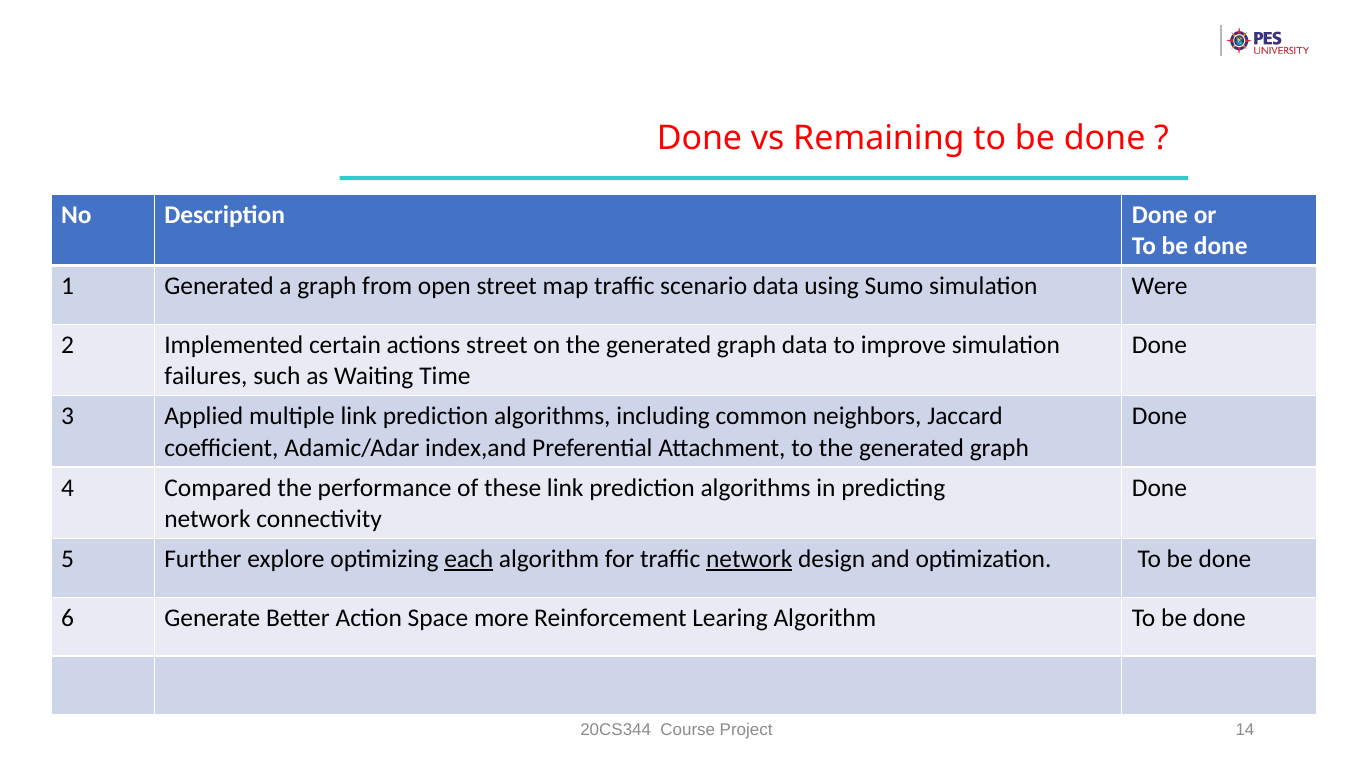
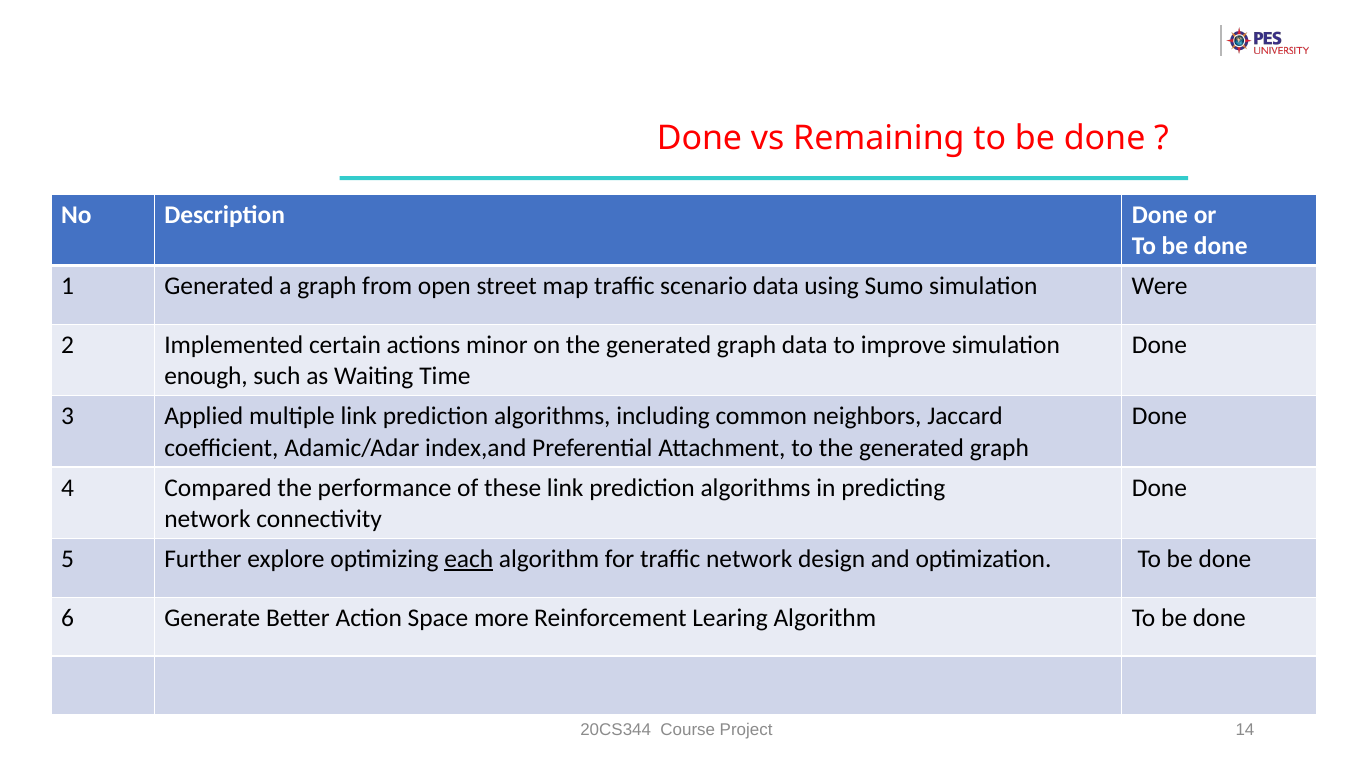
actions street: street -> minor
failures: failures -> enough
network at (749, 559) underline: present -> none
